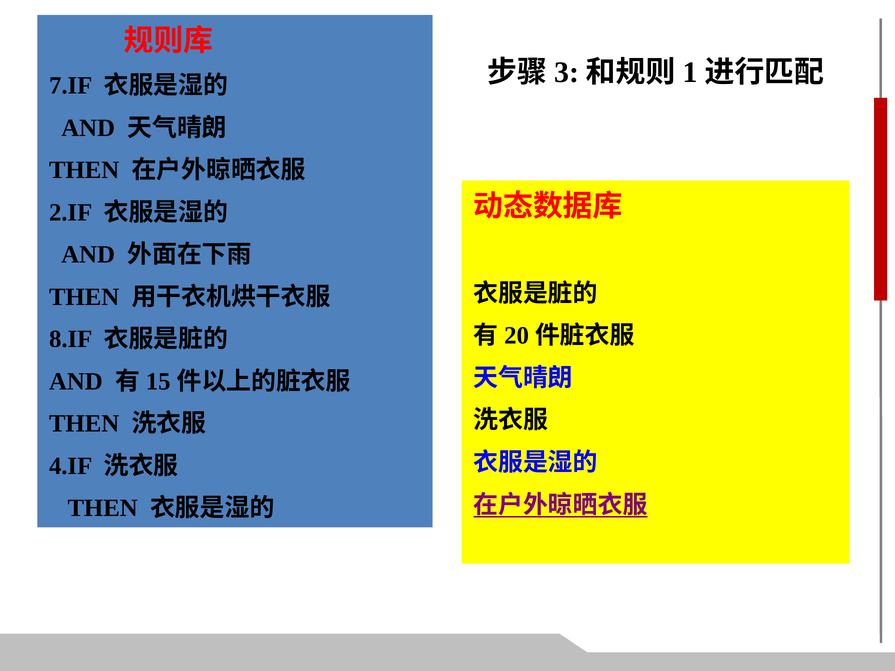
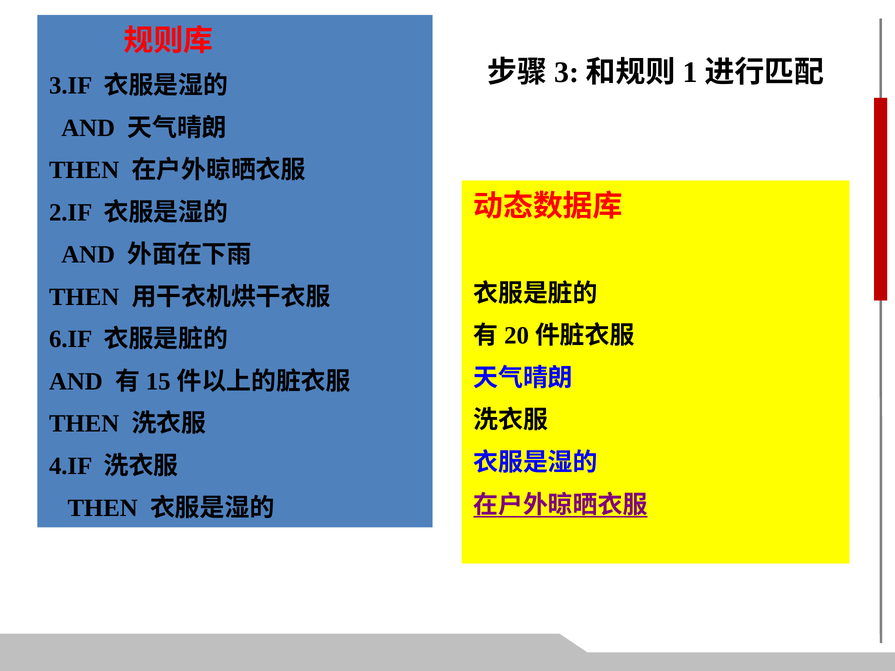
7.IF: 7.IF -> 3.IF
8.IF: 8.IF -> 6.IF
